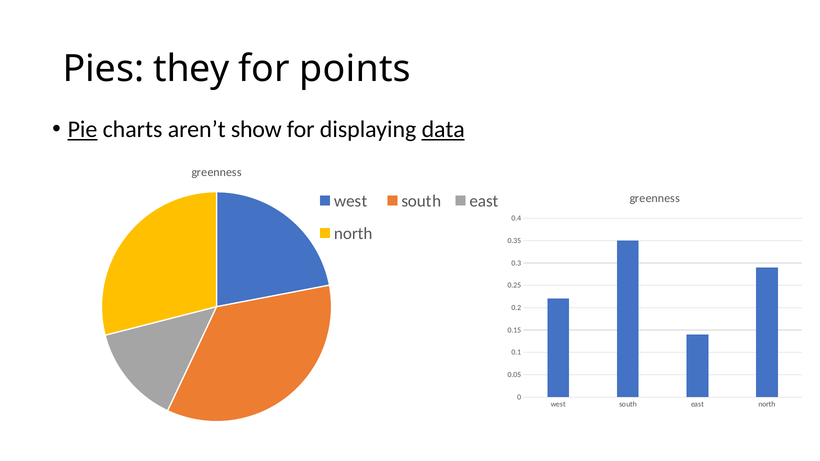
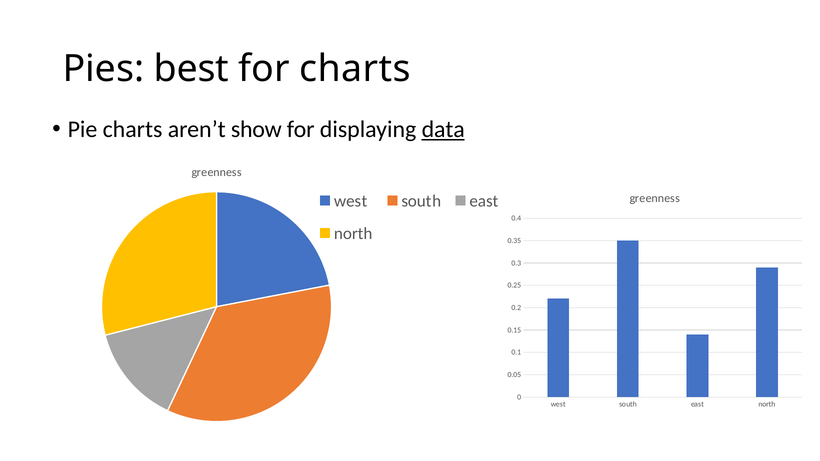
they: they -> best
for points: points -> charts
Pie underline: present -> none
